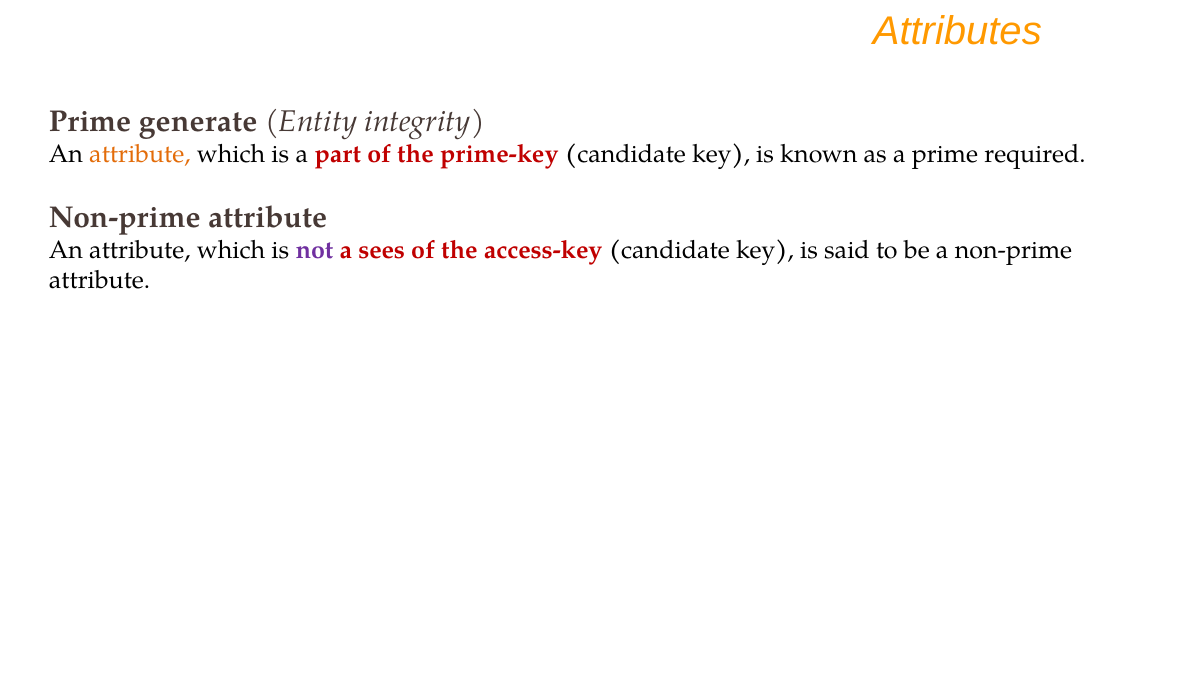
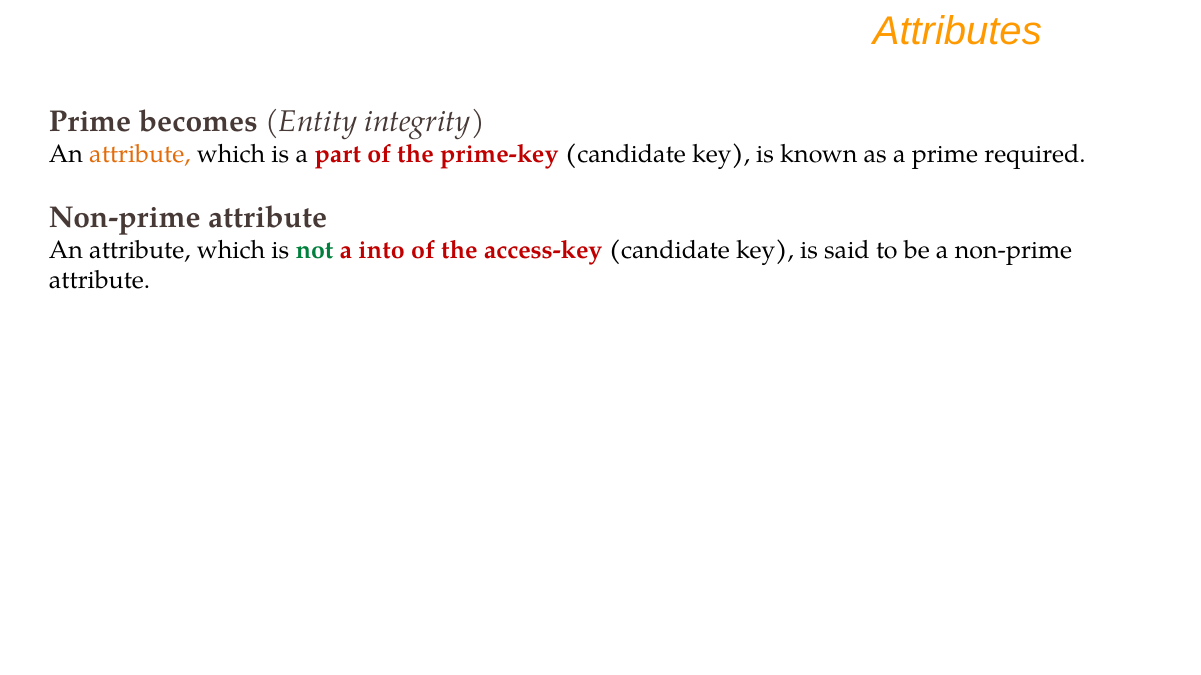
generate: generate -> becomes
not colour: purple -> green
sees: sees -> into
